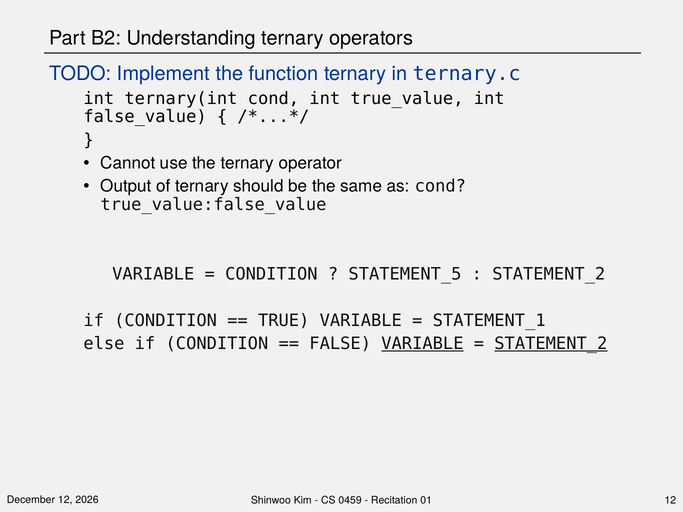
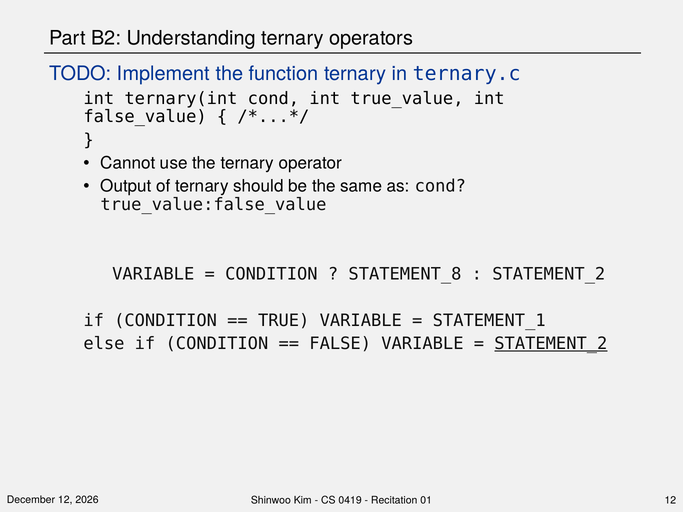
STATEMENT_5: STATEMENT_5 -> STATEMENT_8
VARIABLE at (422, 344) underline: present -> none
0459: 0459 -> 0419
